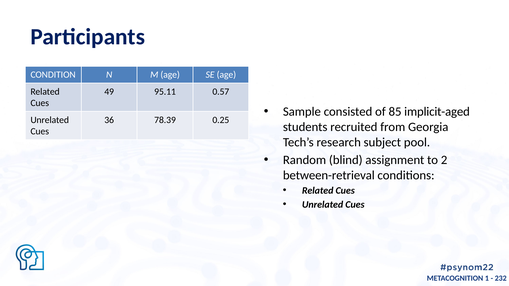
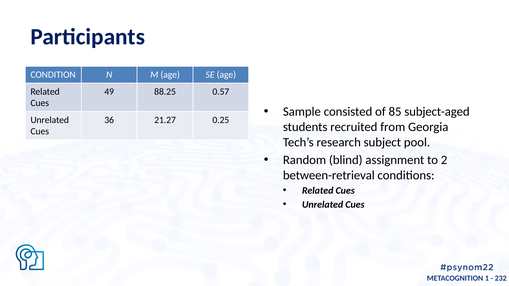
95.11: 95.11 -> 88.25
implicit-aged: implicit-aged -> subject-aged
78.39: 78.39 -> 21.27
